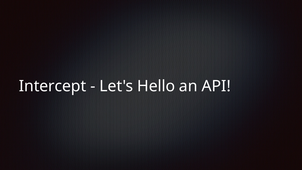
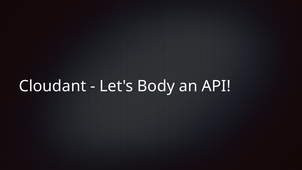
Intercept: Intercept -> Cloudant
Hello: Hello -> Body
